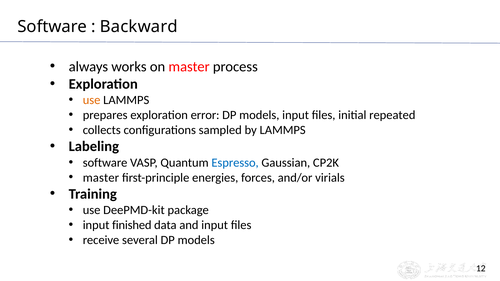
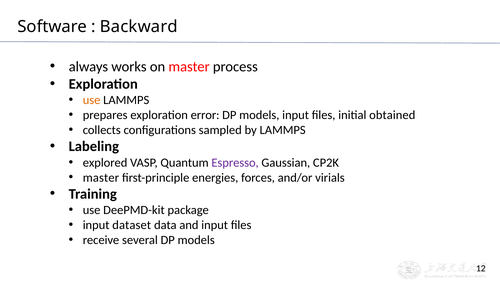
repeated: repeated -> obtained
software at (105, 163): software -> explored
Espresso colour: blue -> purple
finished: finished -> dataset
